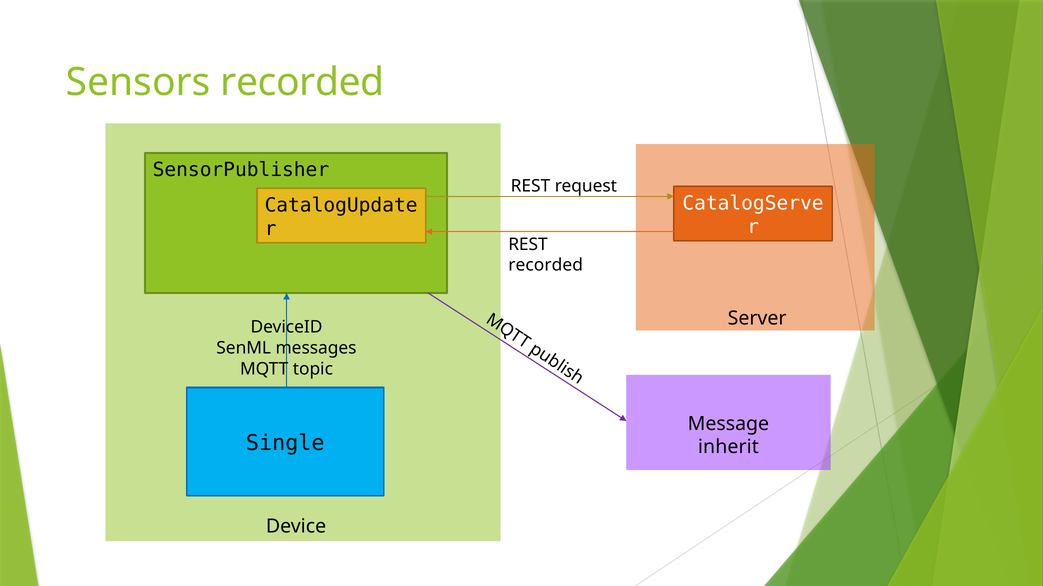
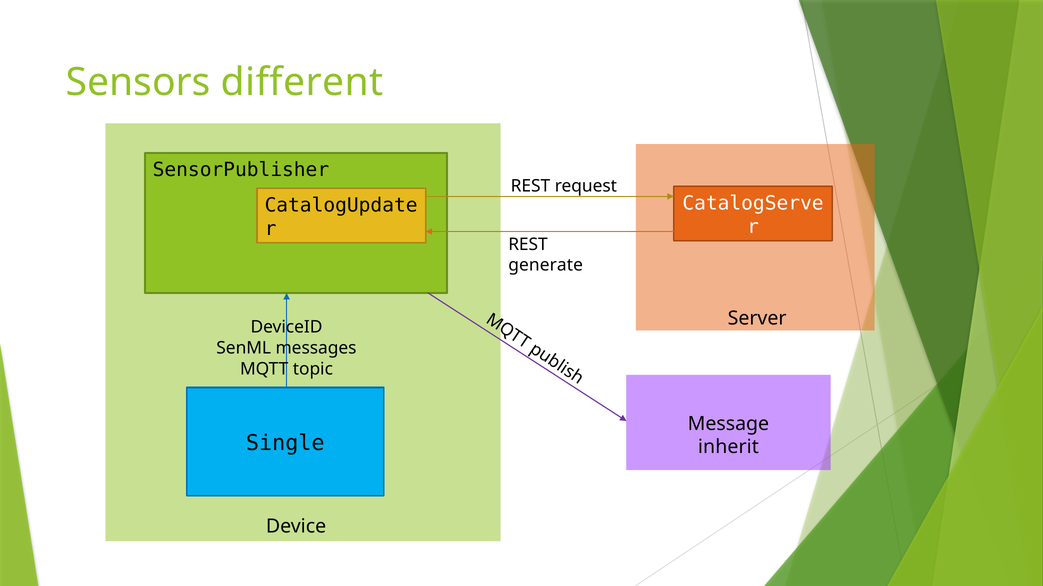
Sensors recorded: recorded -> different
recorded at (546, 266): recorded -> generate
